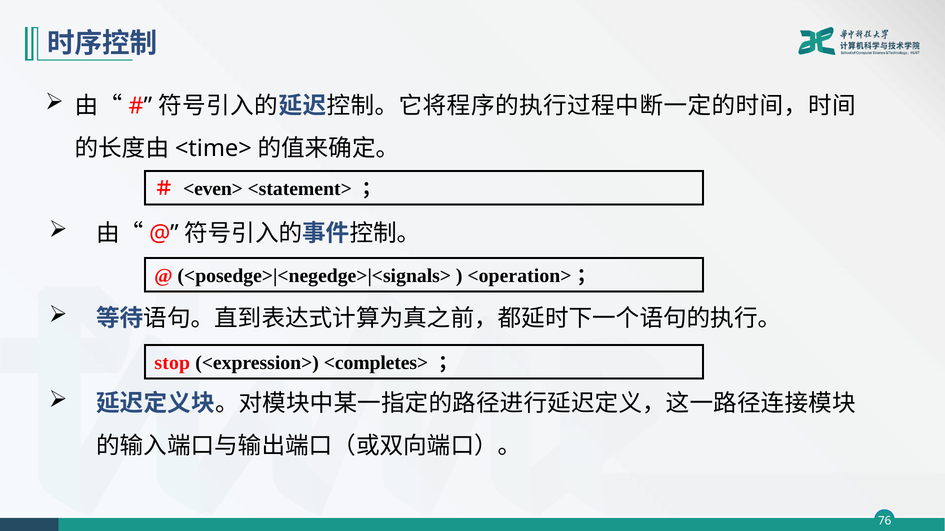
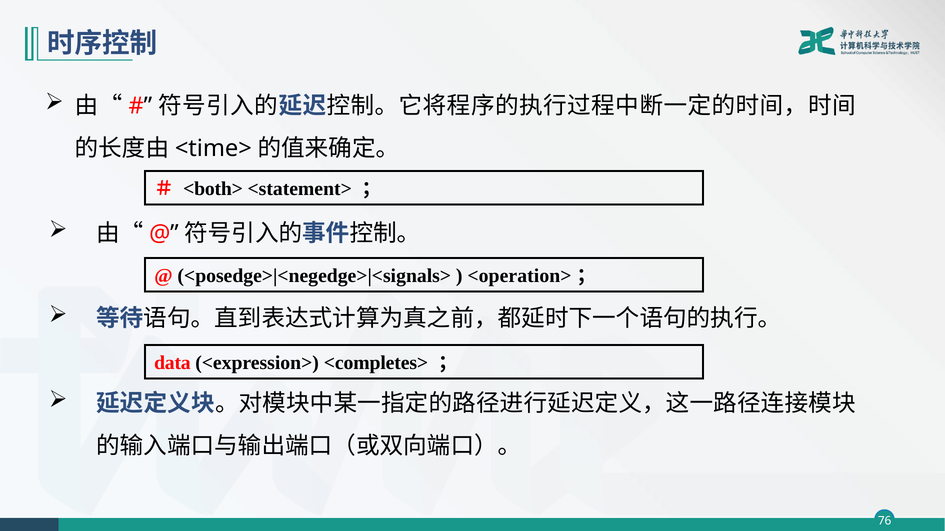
<even>: <even> -> <both>
stop: stop -> data
